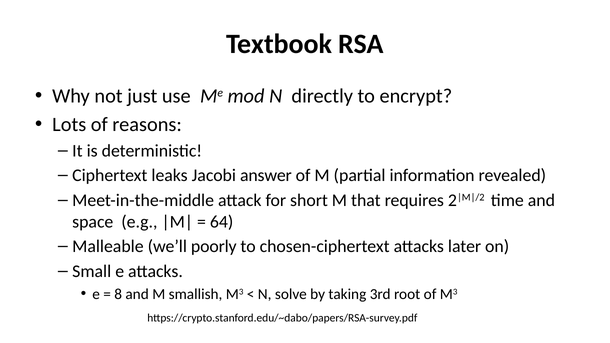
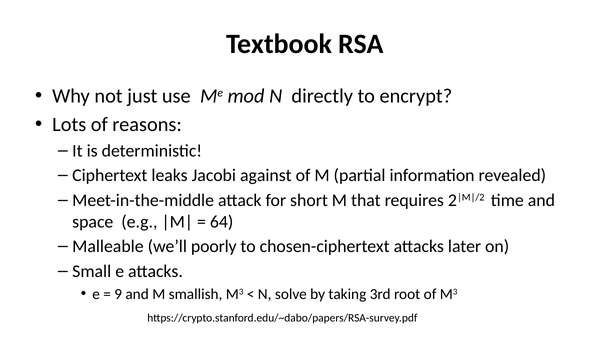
answer: answer -> against
8: 8 -> 9
